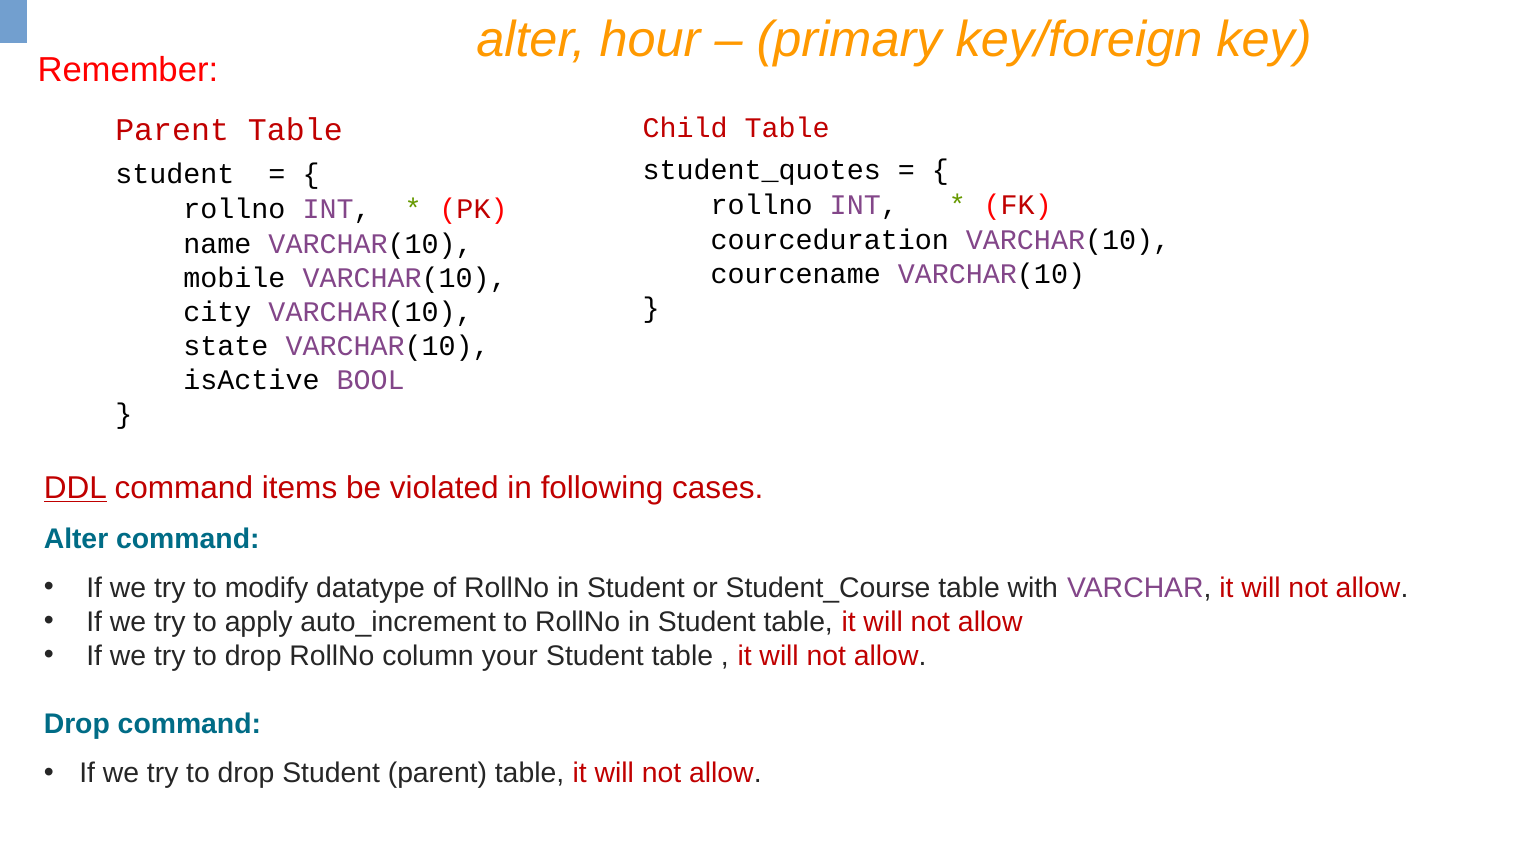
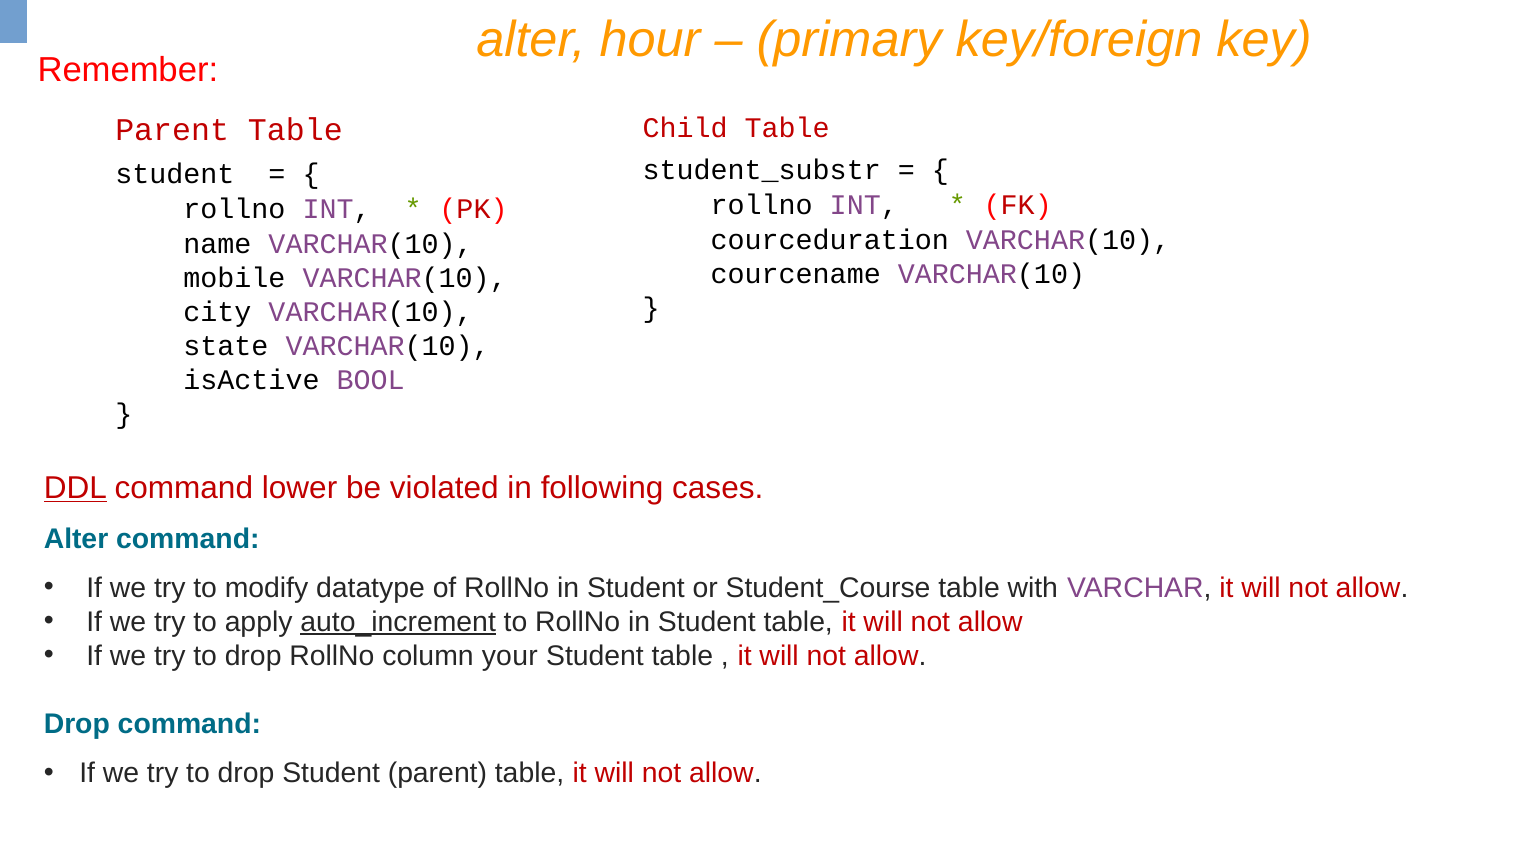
student_quotes: student_quotes -> student_substr
items: items -> lower
auto_increment underline: none -> present
